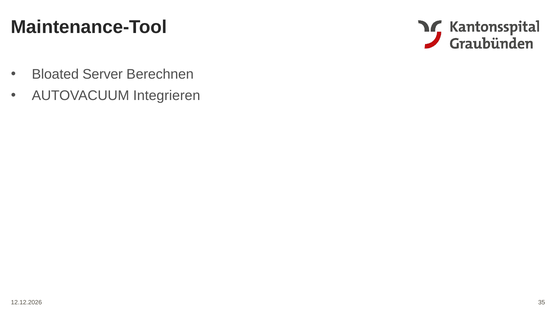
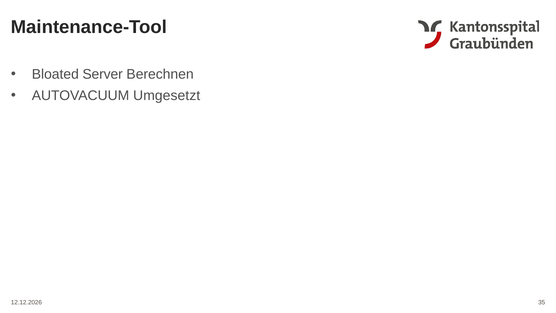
Integrieren: Integrieren -> Umgesetzt
